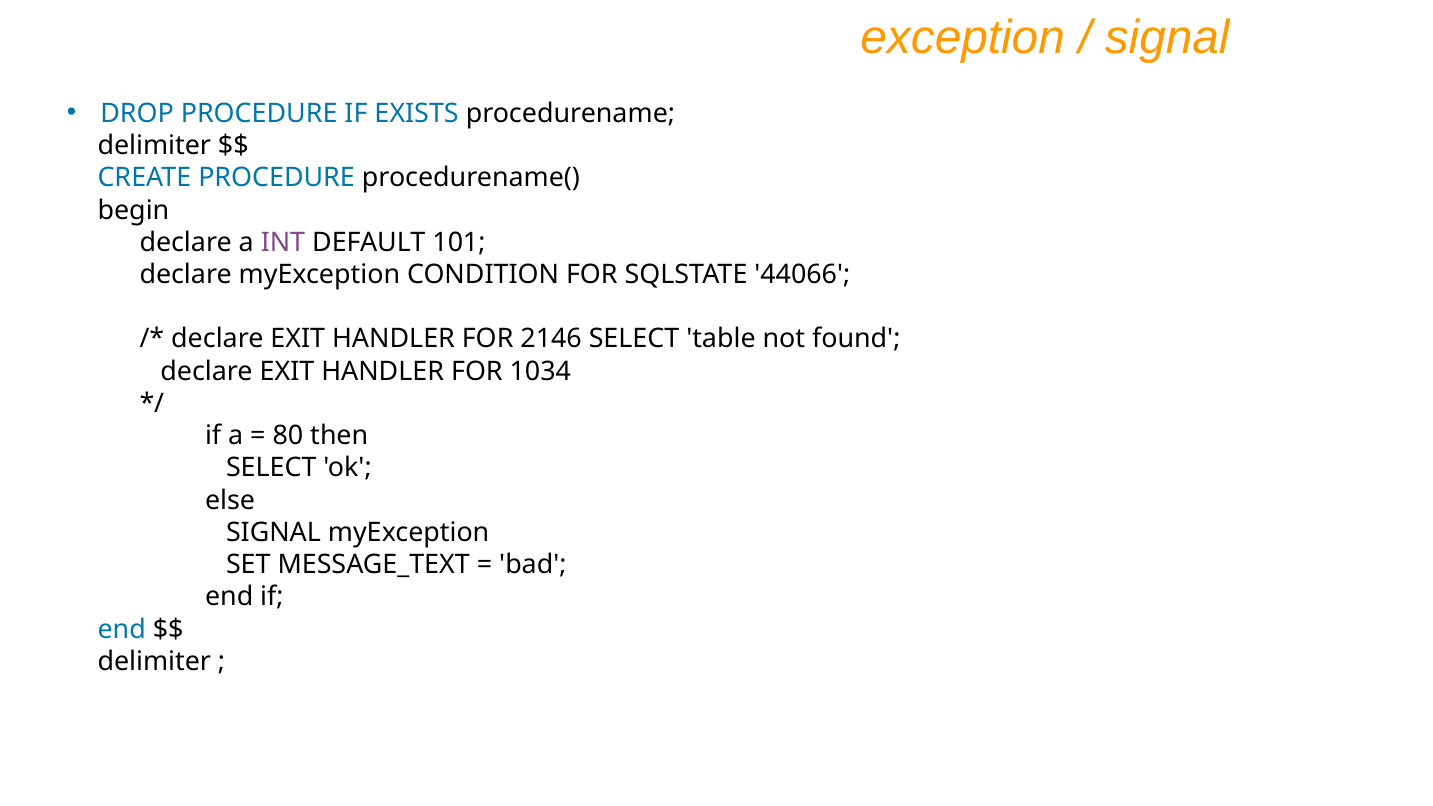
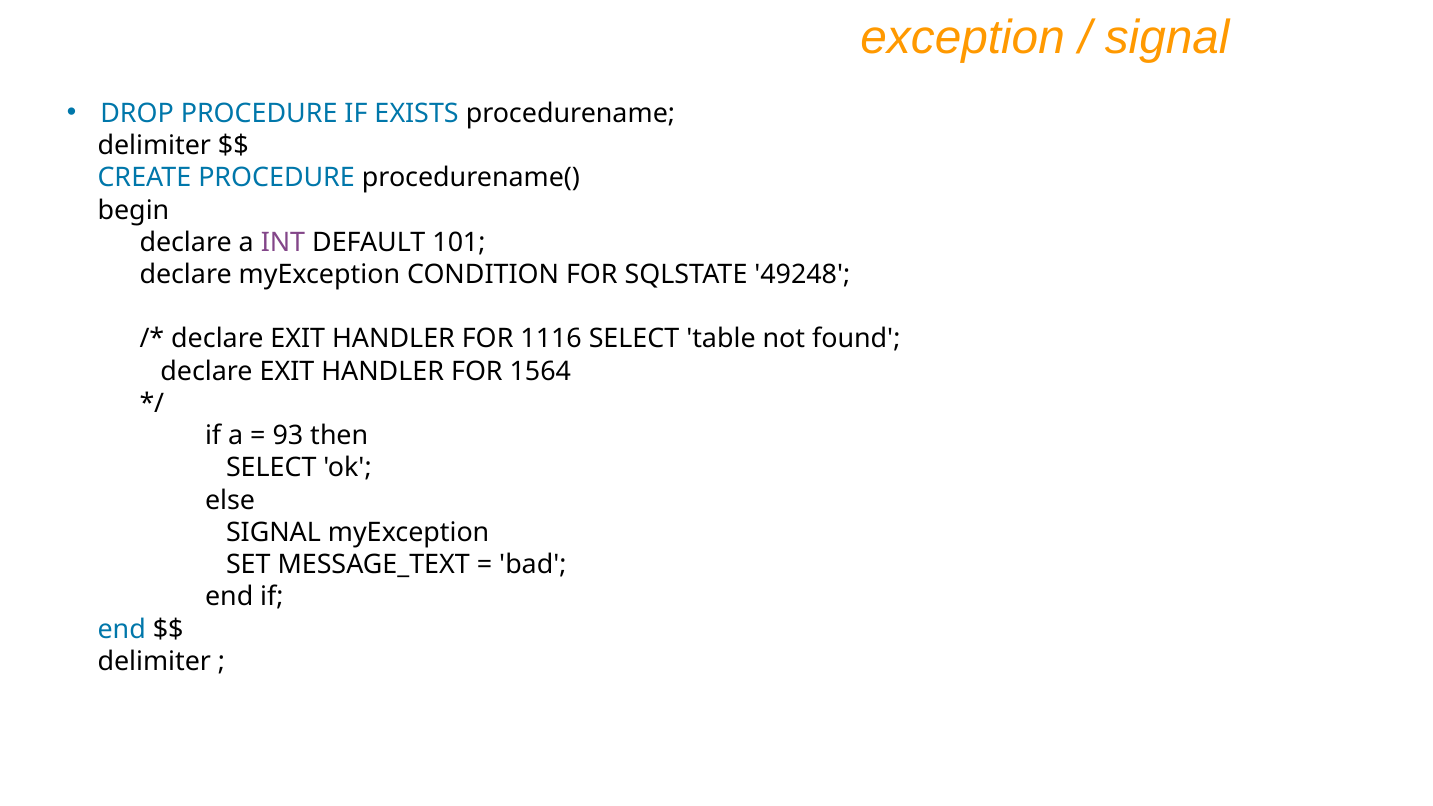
44066: 44066 -> 49248
2146: 2146 -> 1116
1034: 1034 -> 1564
80: 80 -> 93
